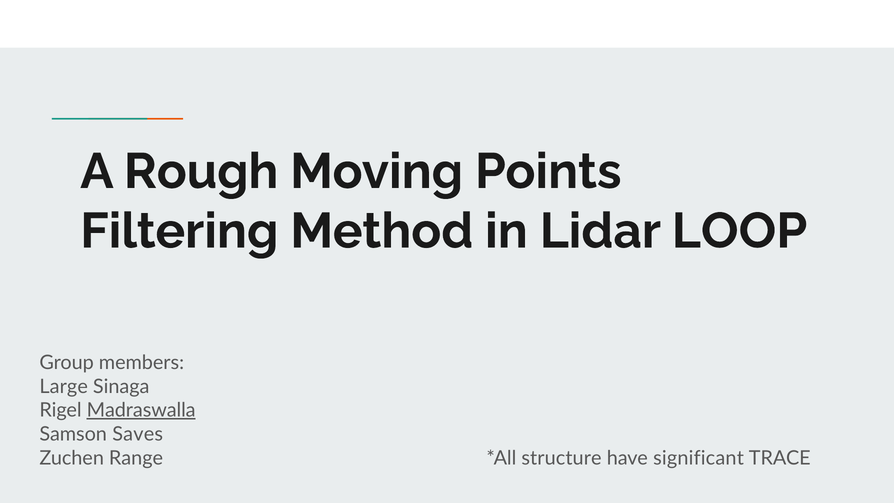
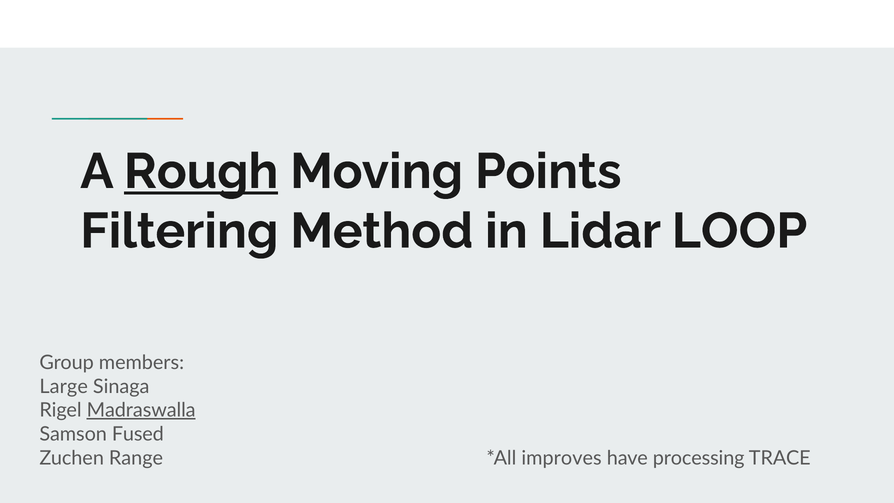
Rough underline: none -> present
Saves: Saves -> Fused
structure: structure -> improves
significant: significant -> processing
